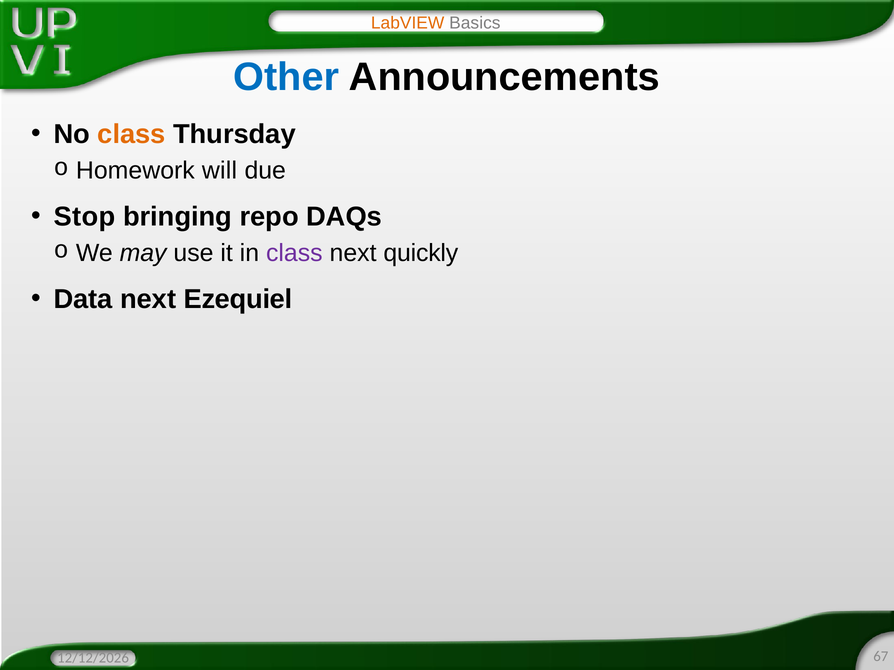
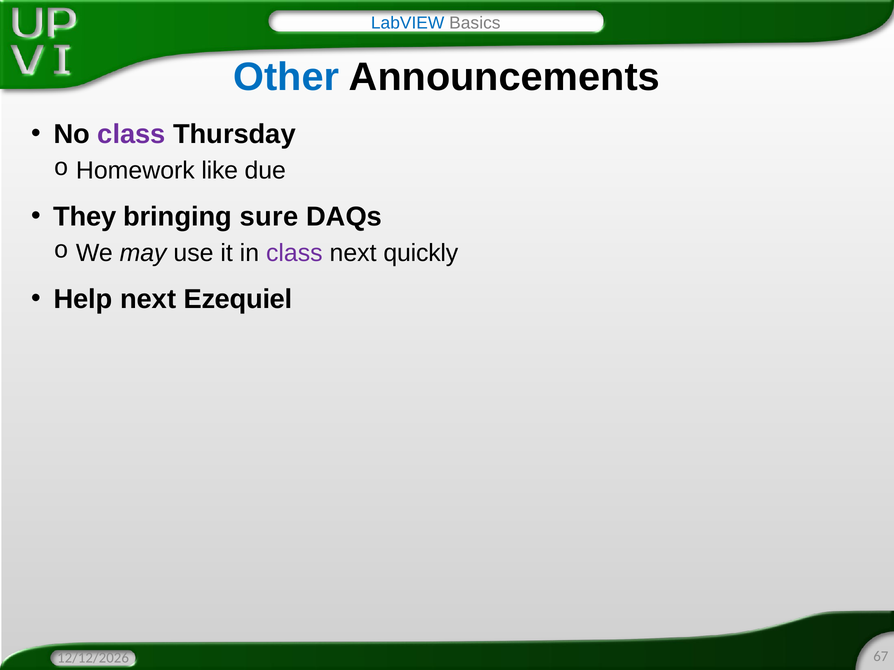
LabVIEW colour: orange -> blue
class at (132, 135) colour: orange -> purple
will: will -> like
Stop: Stop -> They
repo: repo -> sure
Data: Data -> Help
